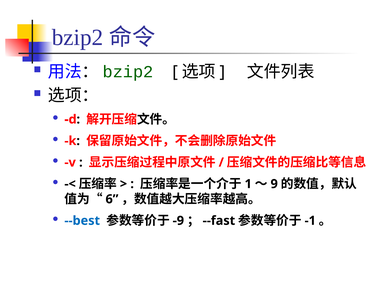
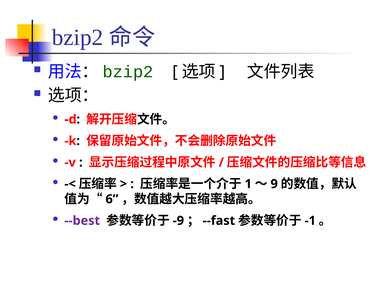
--best colour: blue -> purple
